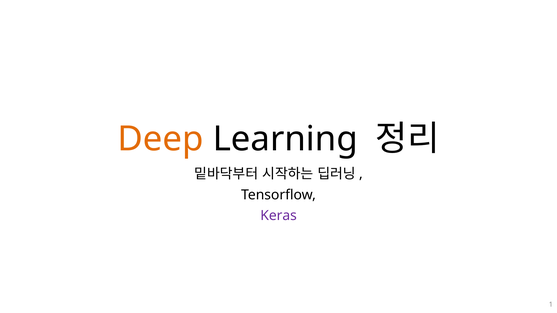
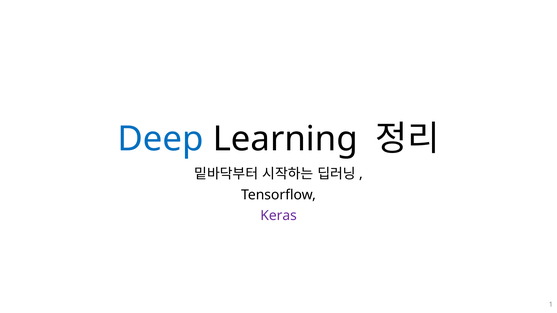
Deep colour: orange -> blue
